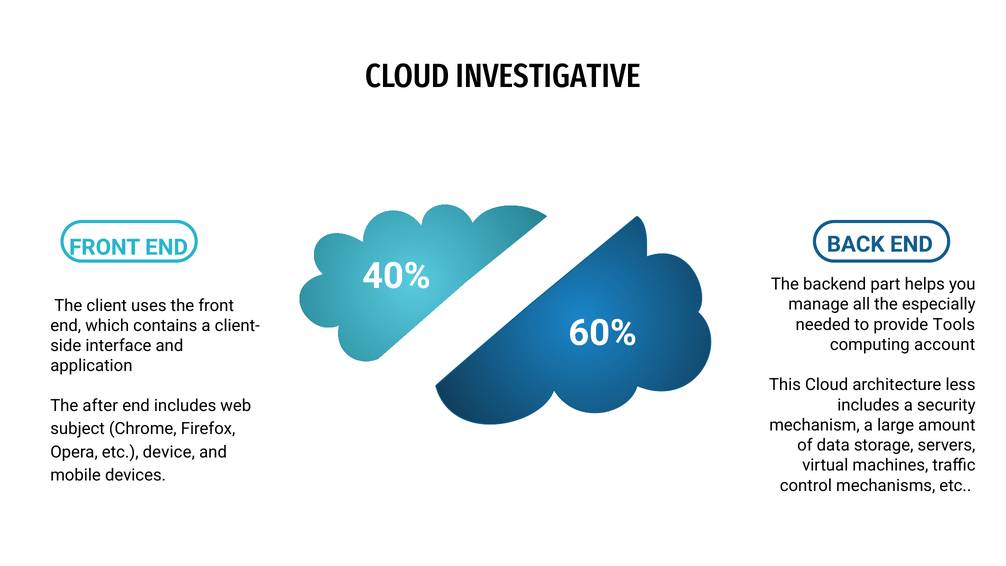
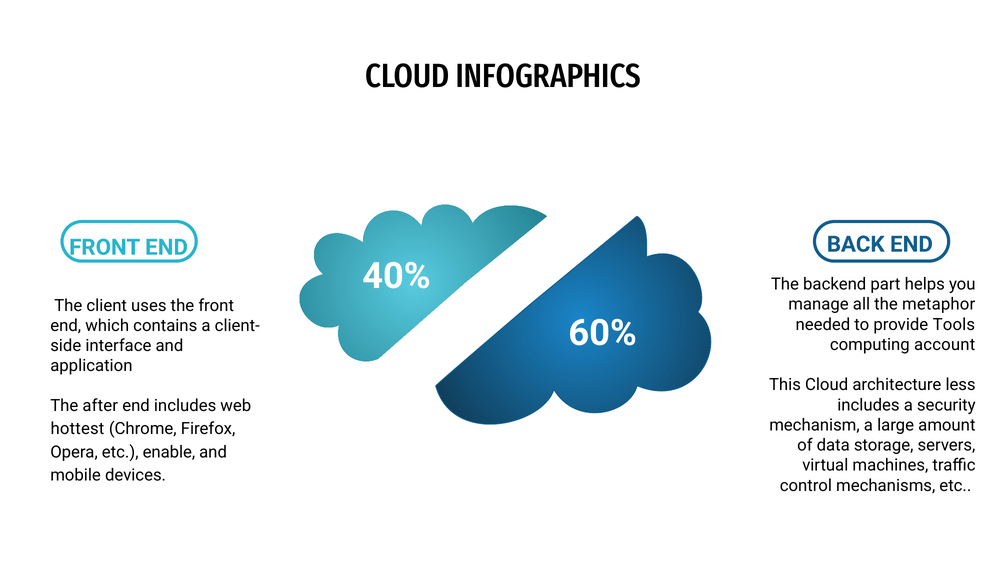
INVESTIGATIVE: INVESTIGATIVE -> INFOGRAPHICS
especially: especially -> metaphor
subject: subject -> hottest
device: device -> enable
